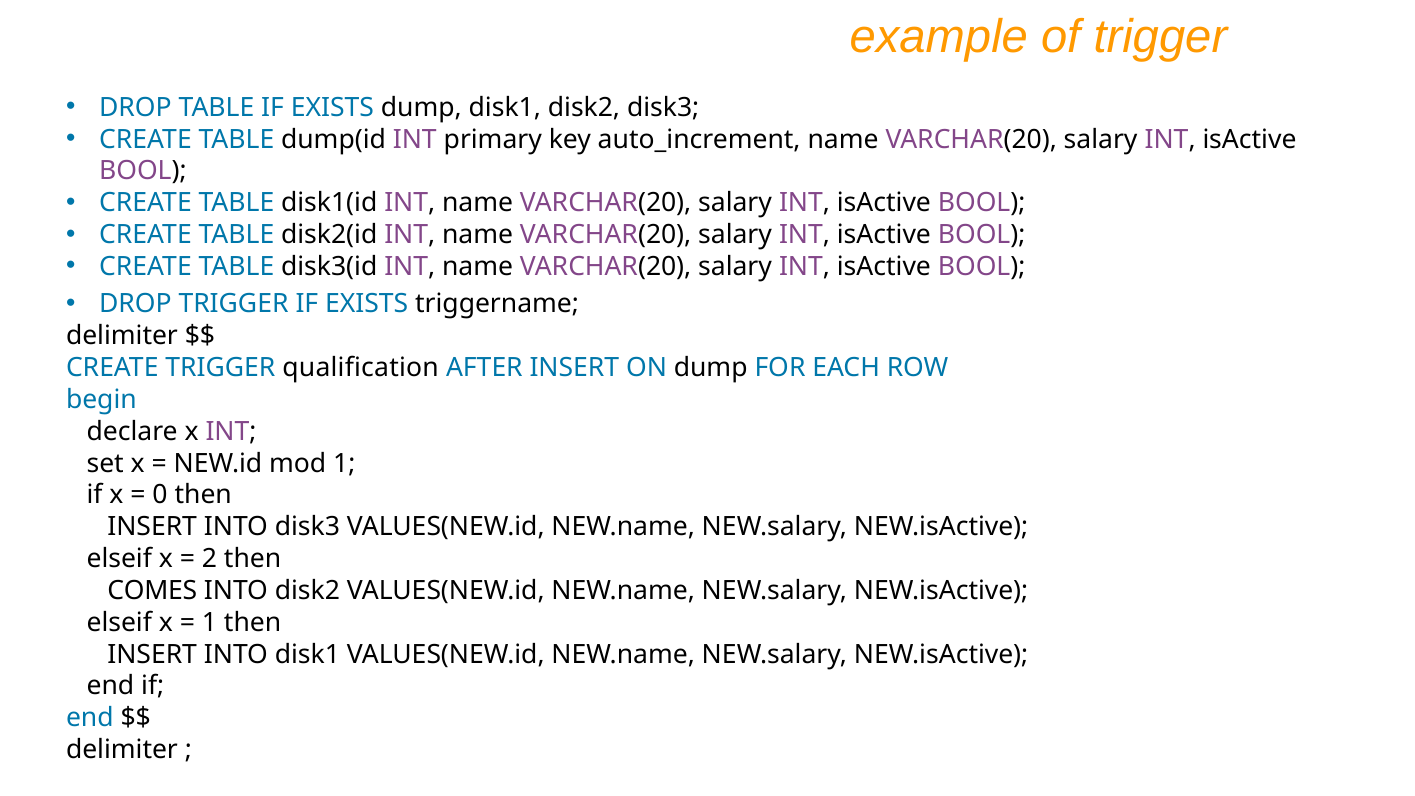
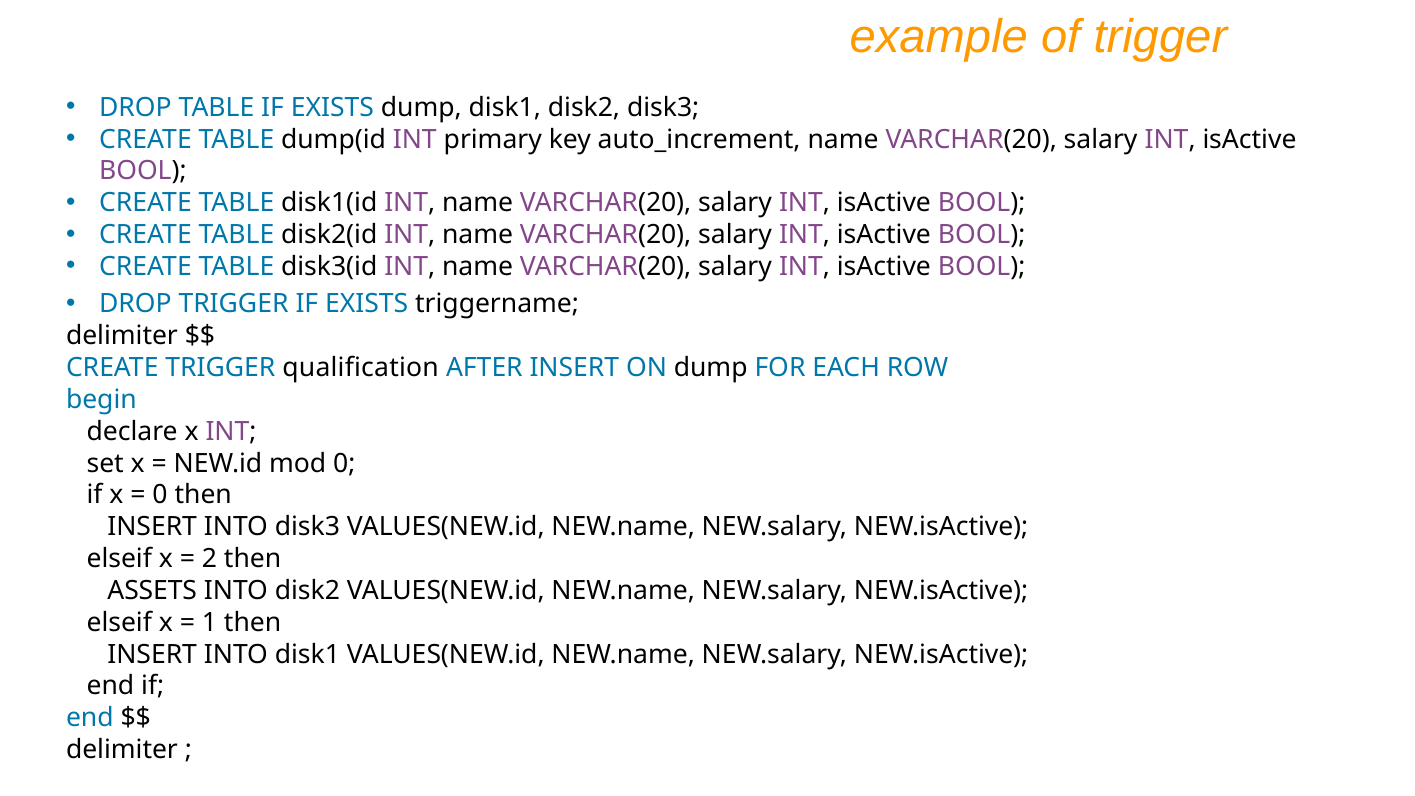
mod 1: 1 -> 0
COMES: COMES -> ASSETS
